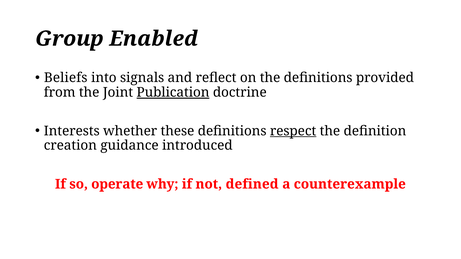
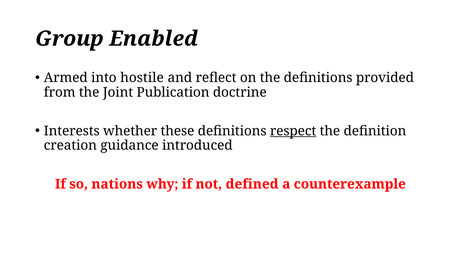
Beliefs: Beliefs -> Armed
signals: signals -> hostile
Publication underline: present -> none
operate: operate -> nations
